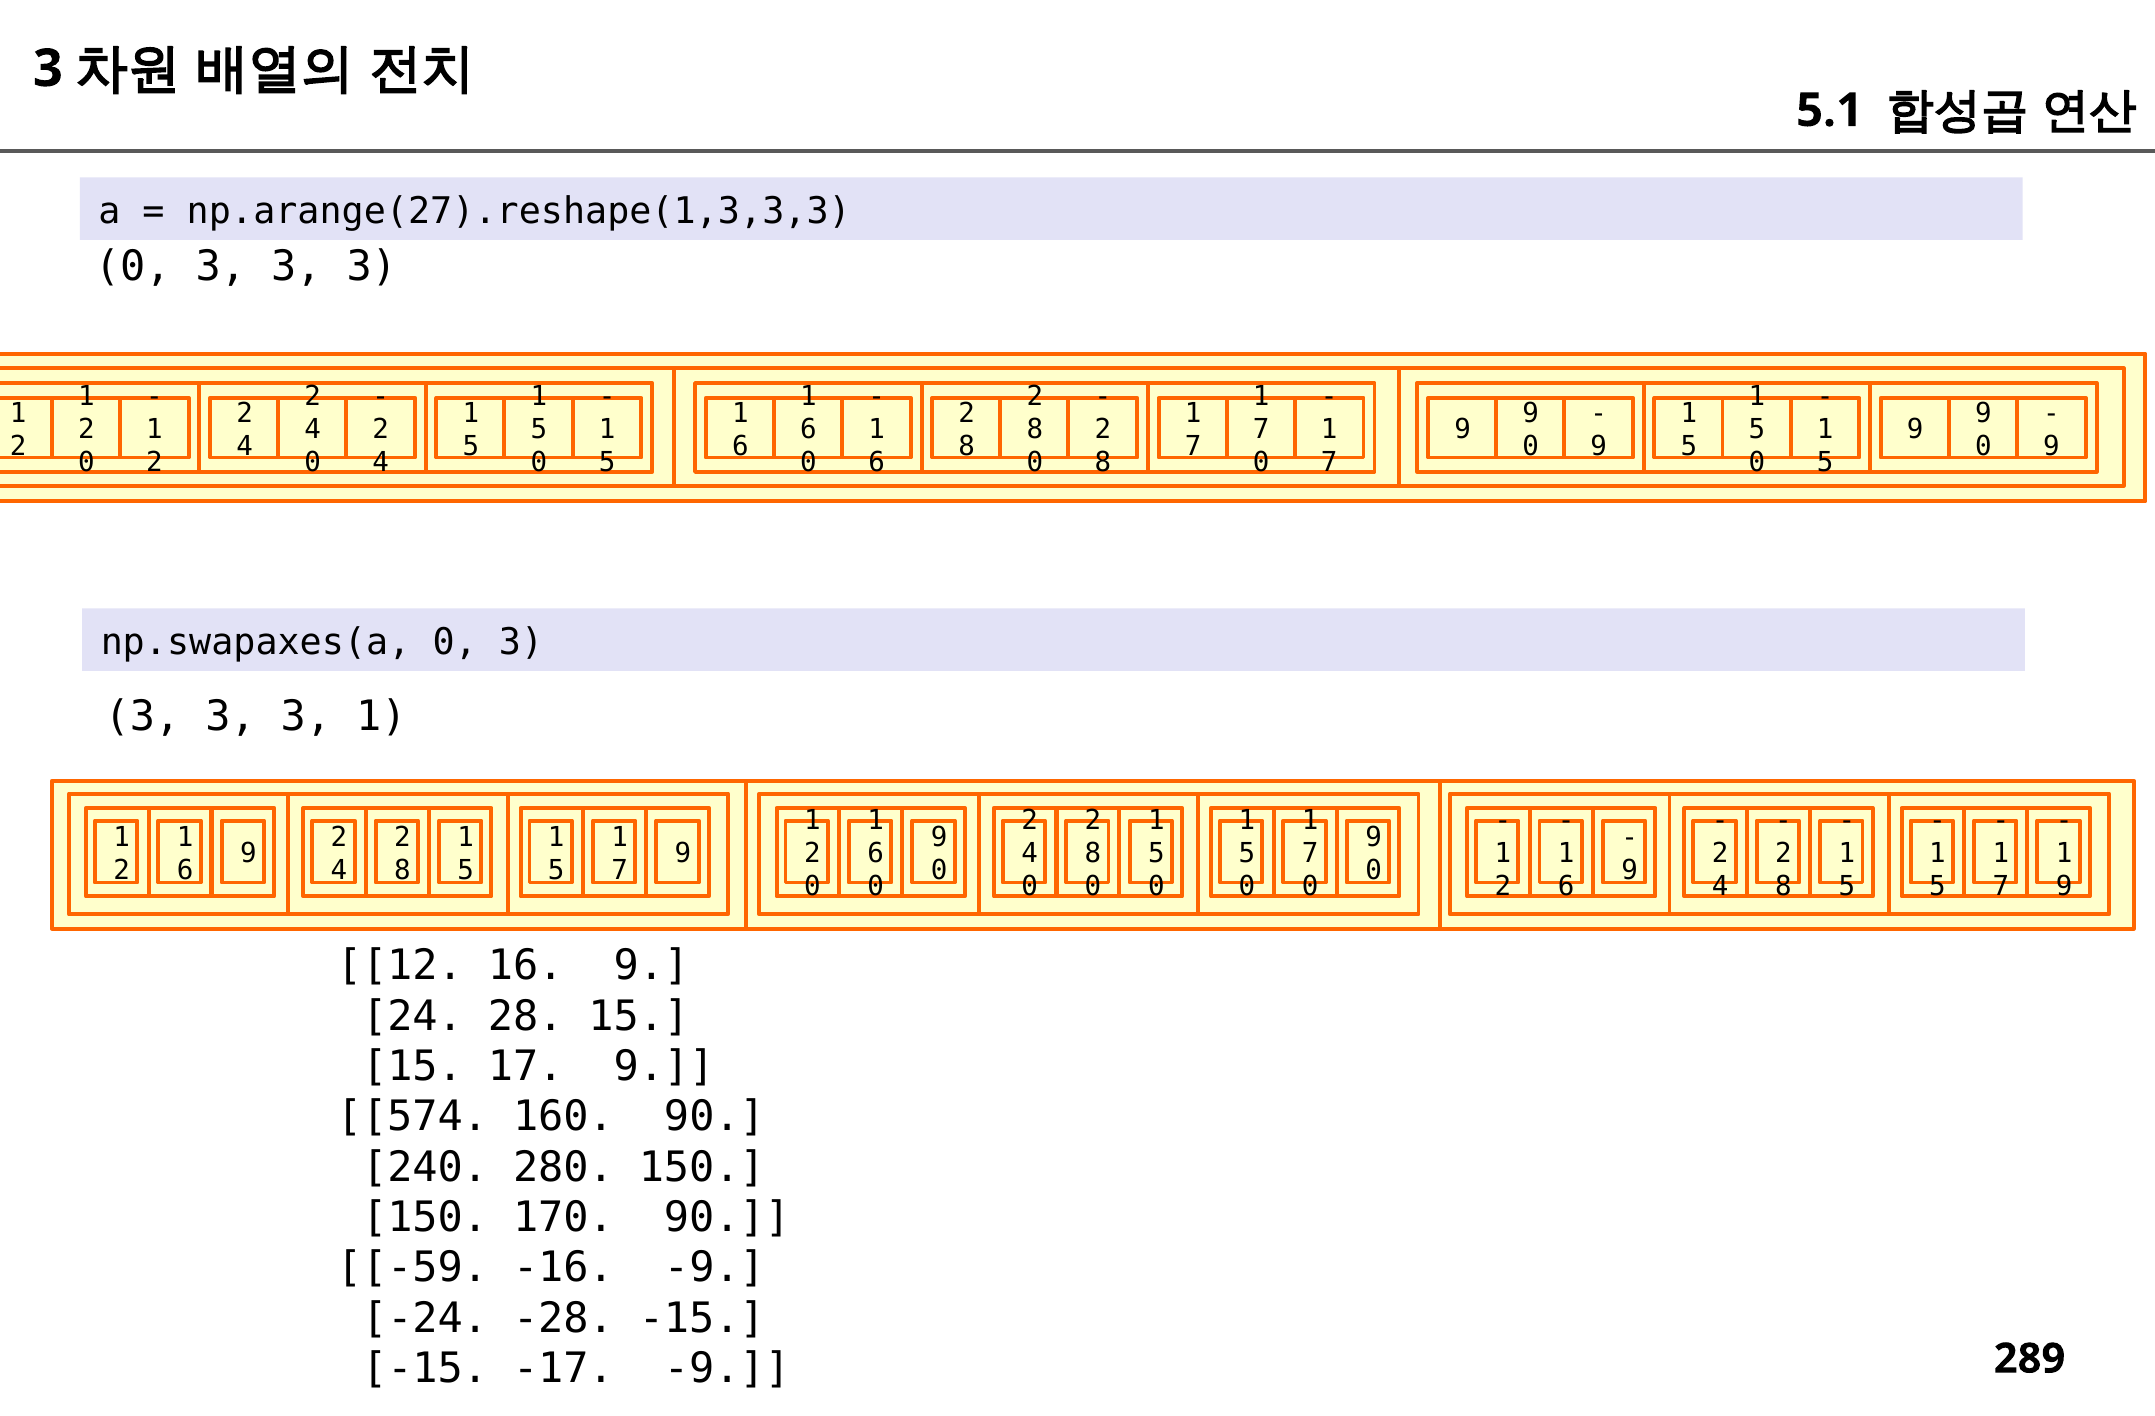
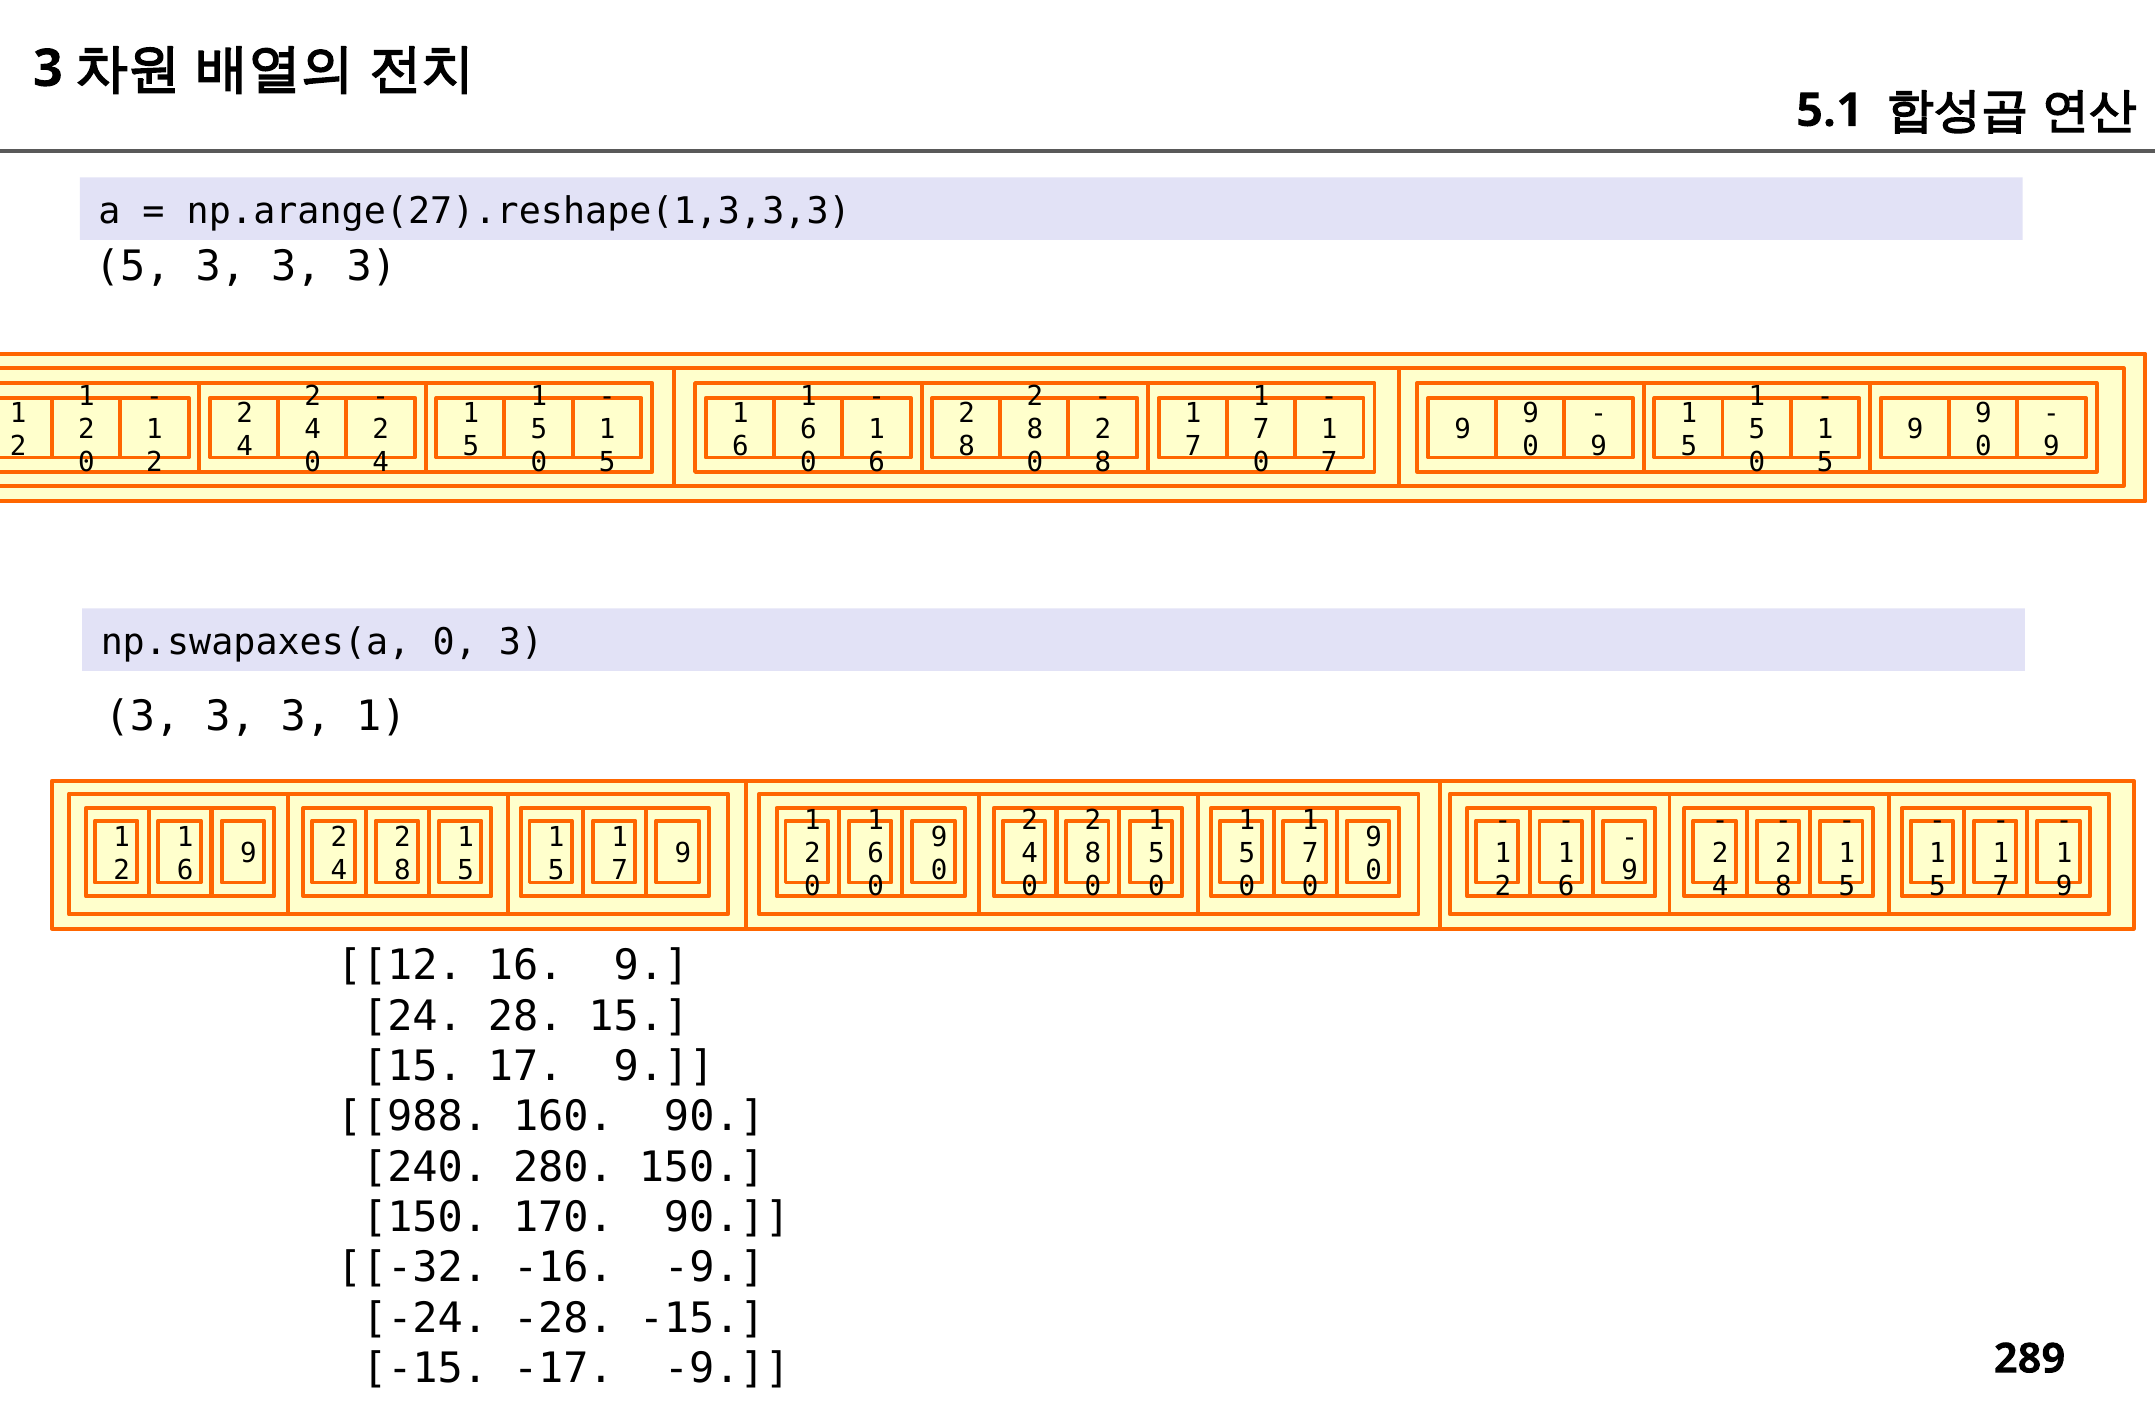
0 at (133, 267): 0 -> 5
574: 574 -> 988
-59: -59 -> -32
